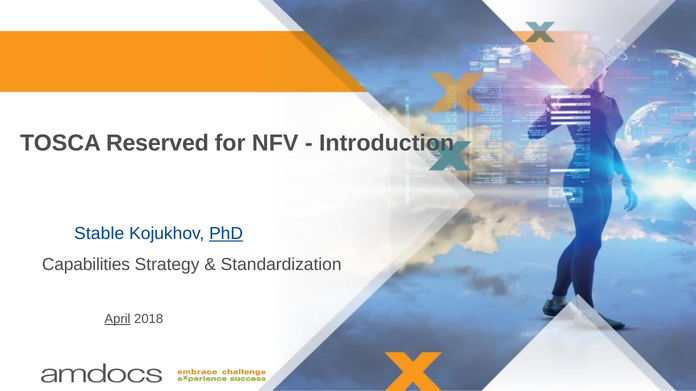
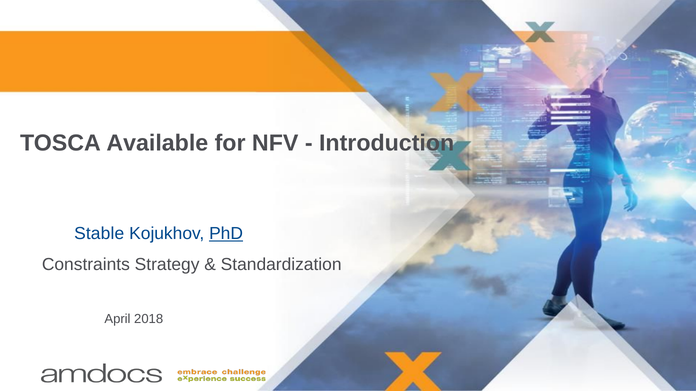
Reserved: Reserved -> Available
Capabilities: Capabilities -> Constraints
April underline: present -> none
